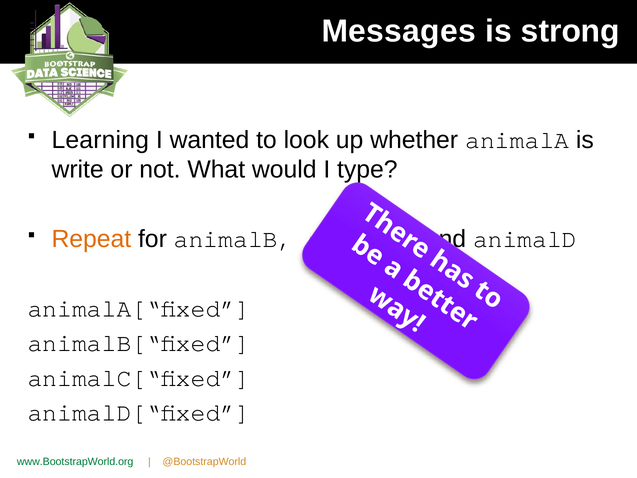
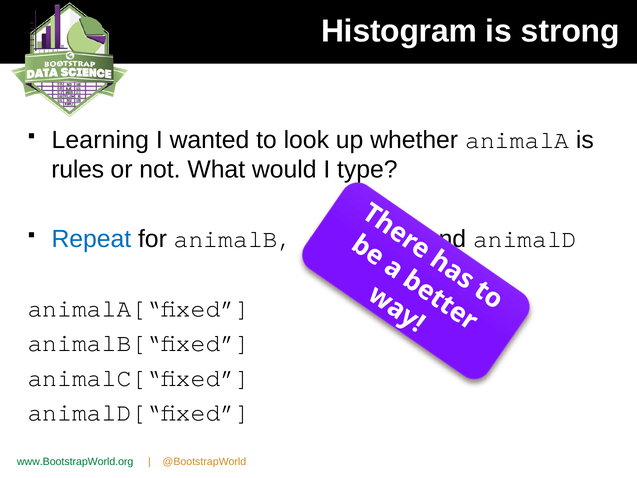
Messages: Messages -> Histogram
write: write -> rules
Repeat colour: orange -> blue
